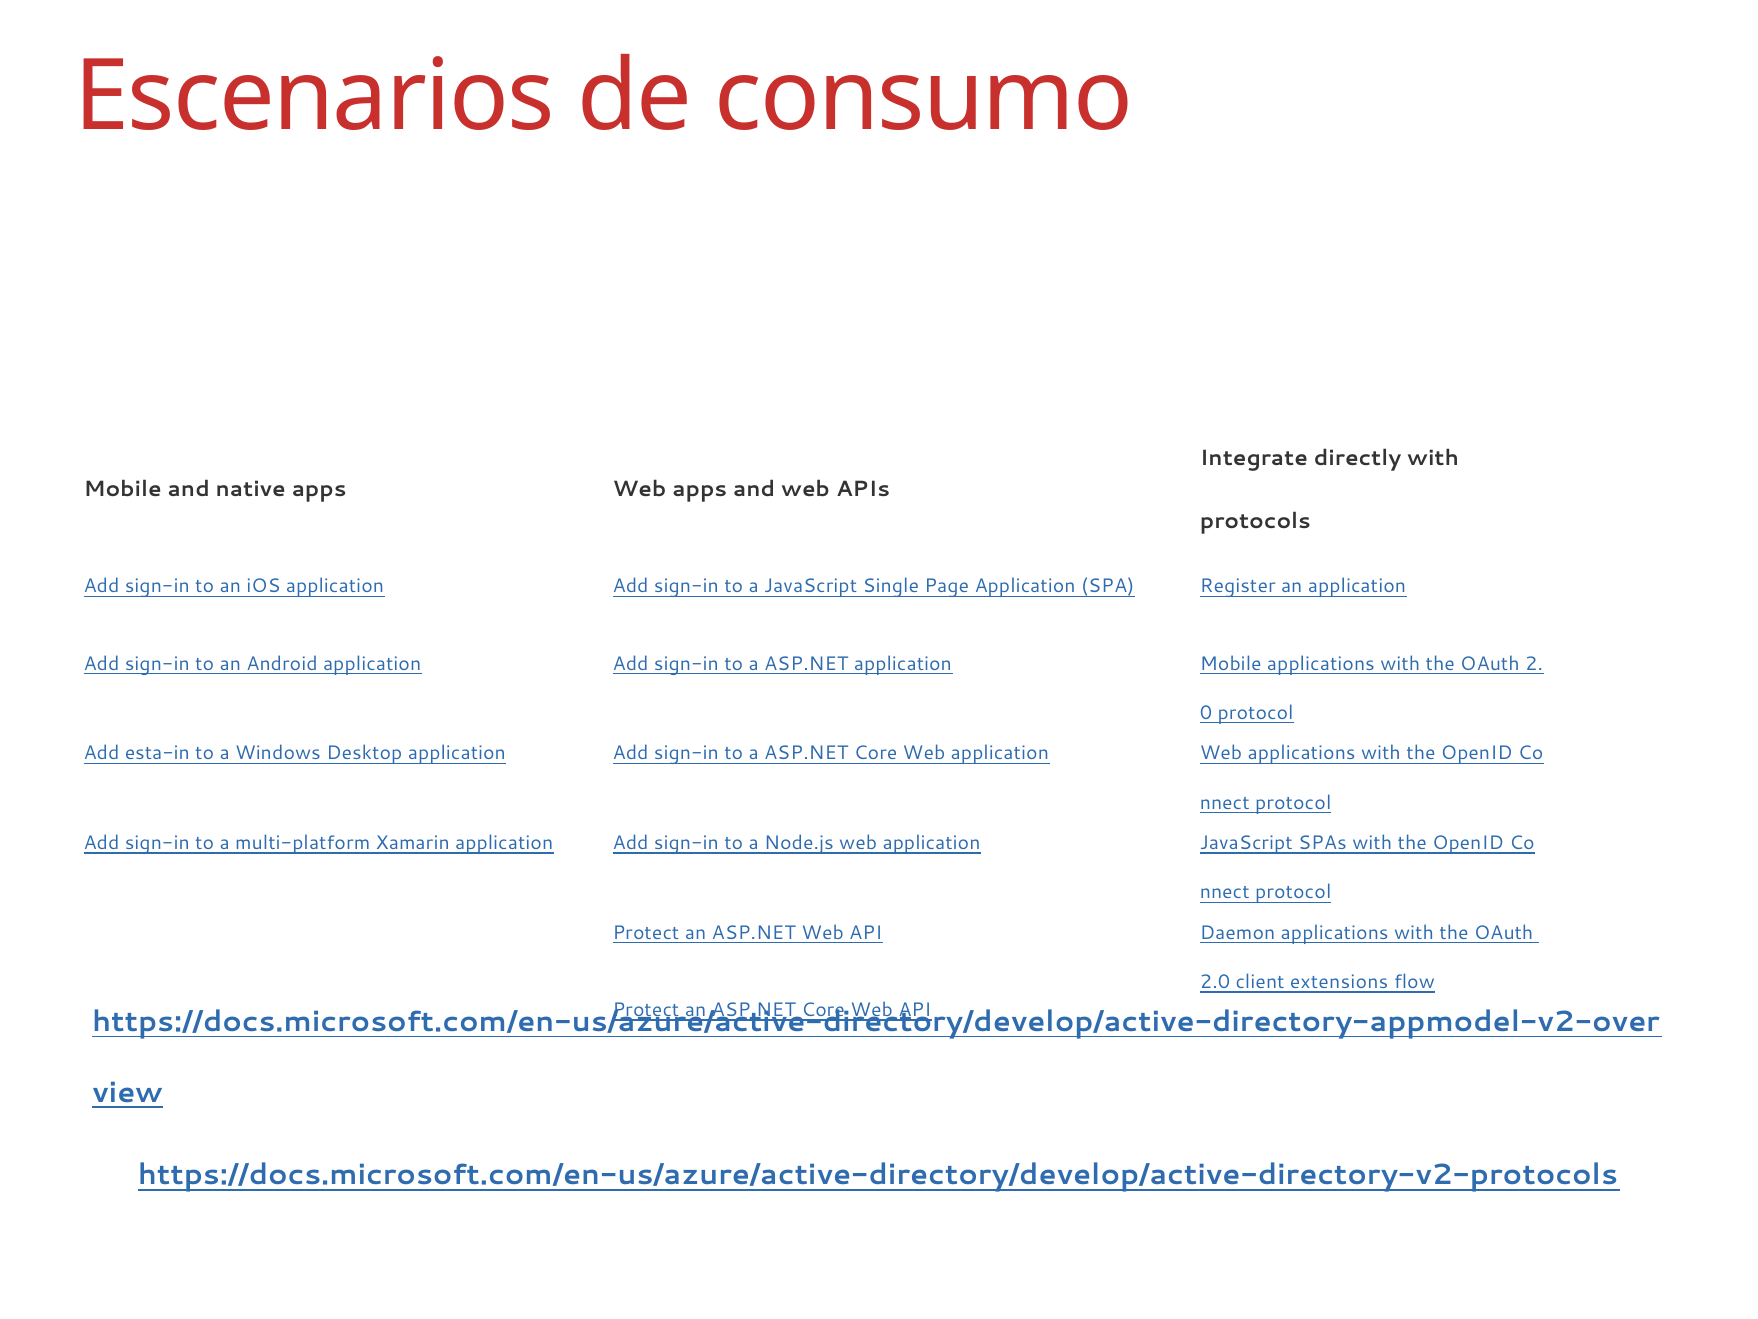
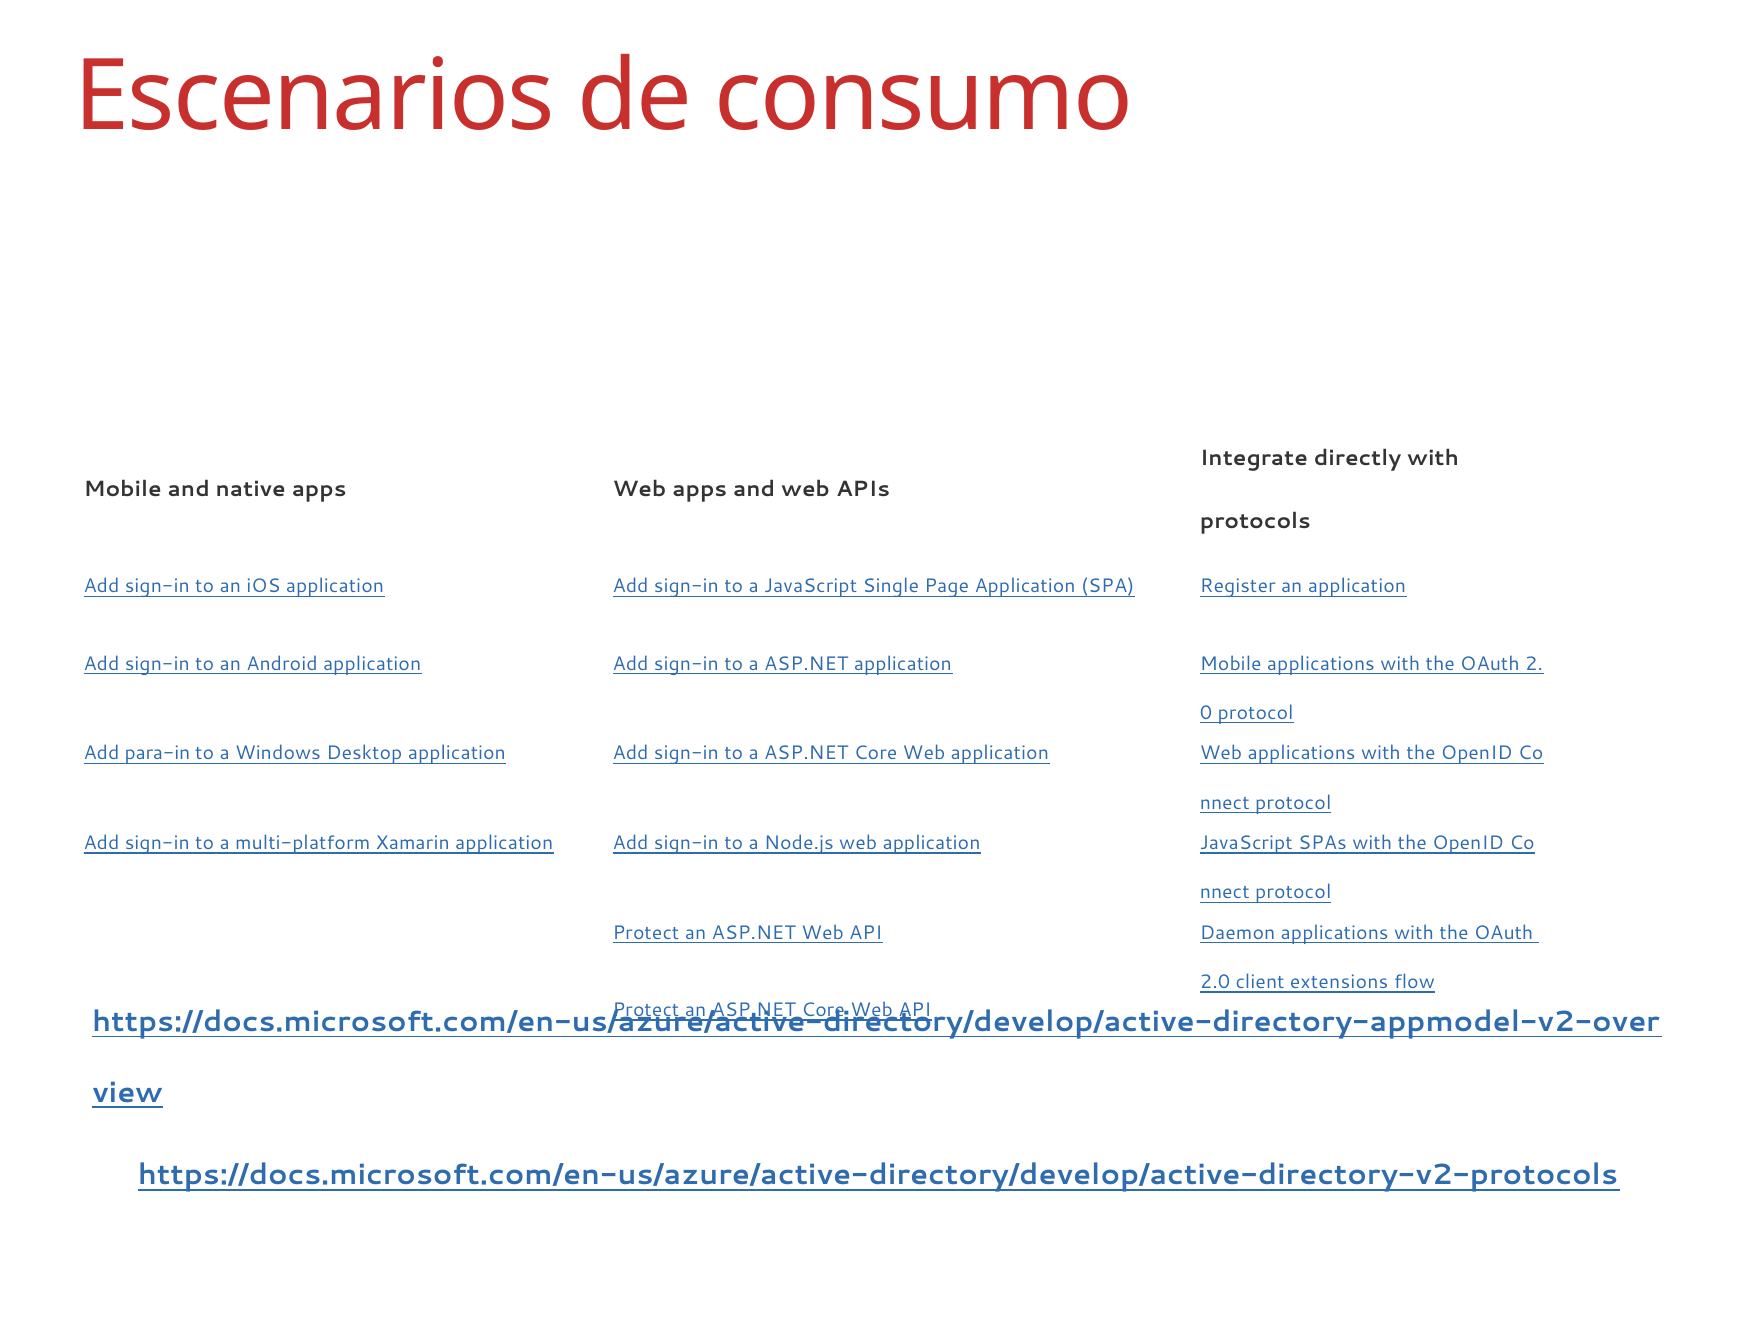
esta-in: esta-in -> para-in
